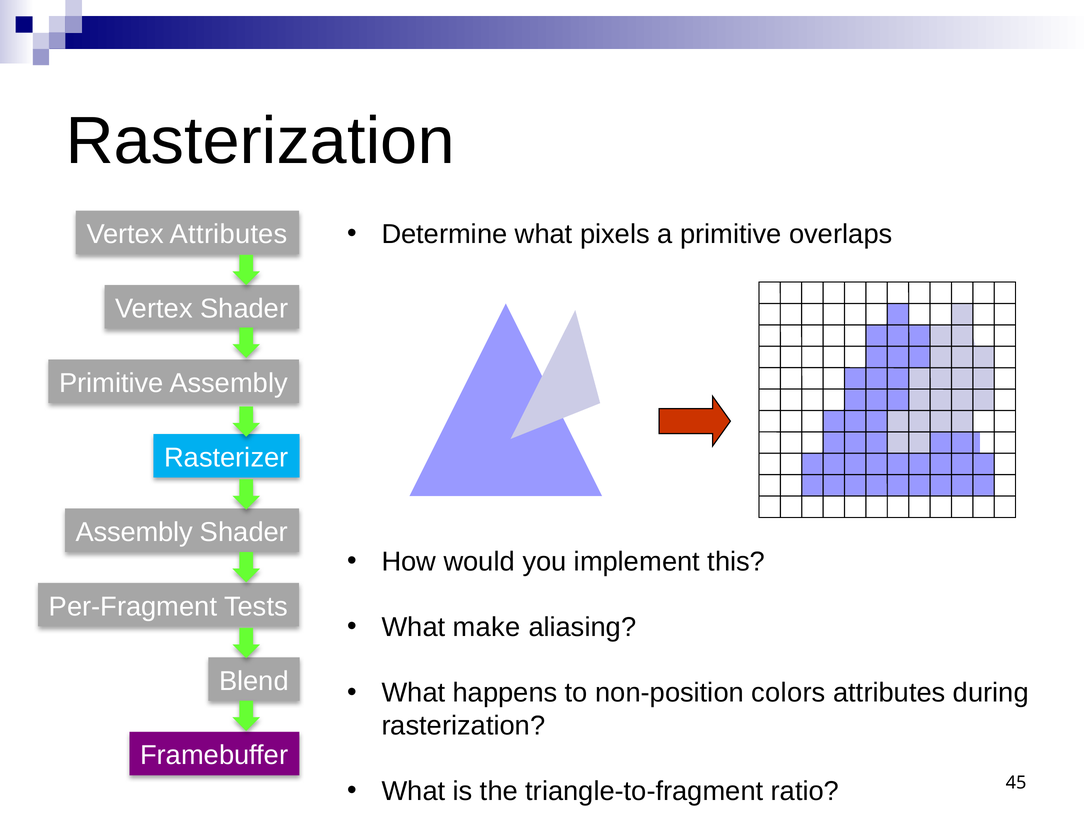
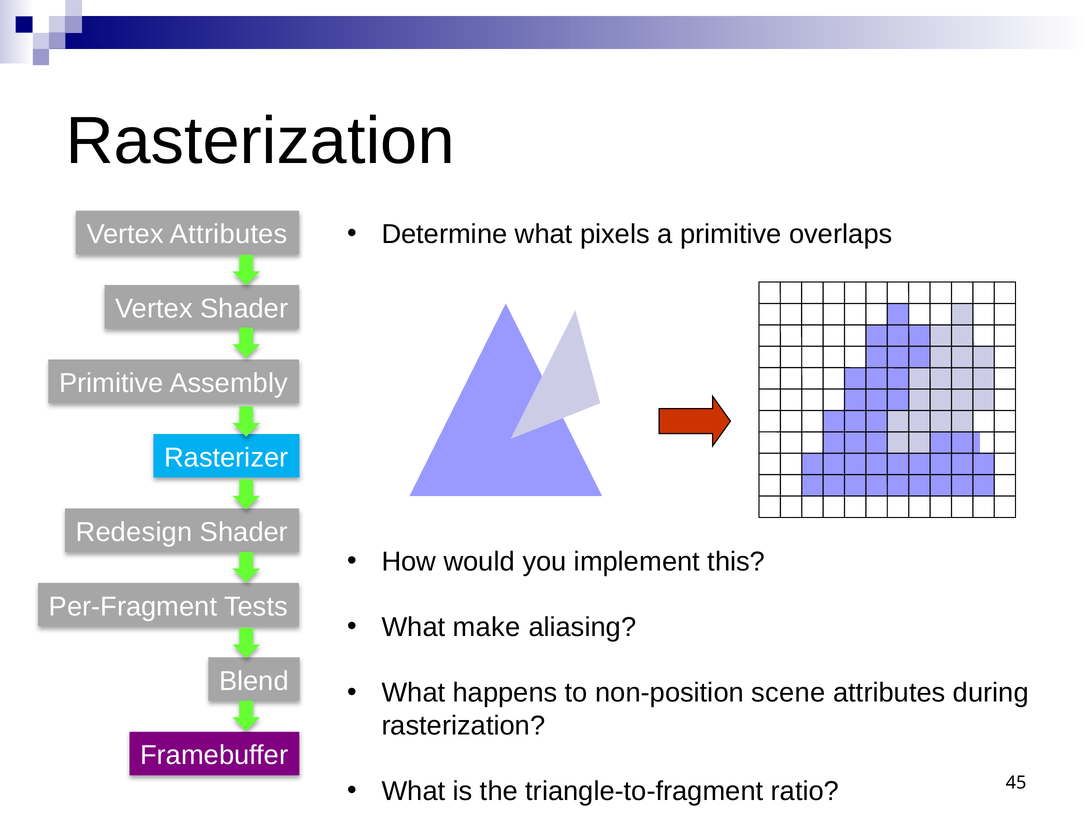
Assembly at (134, 532): Assembly -> Redesign
colors: colors -> scene
